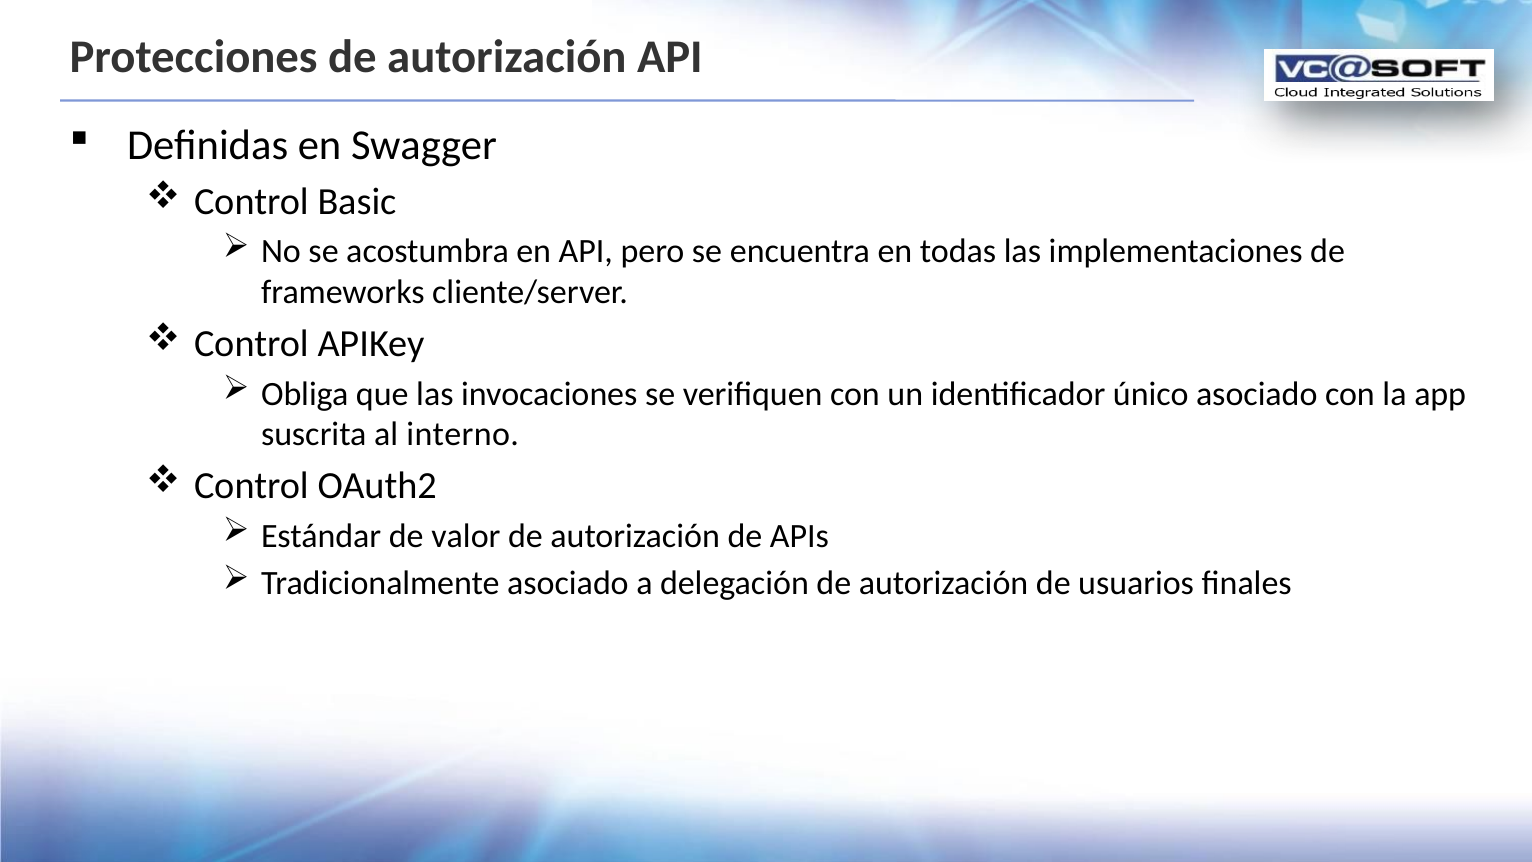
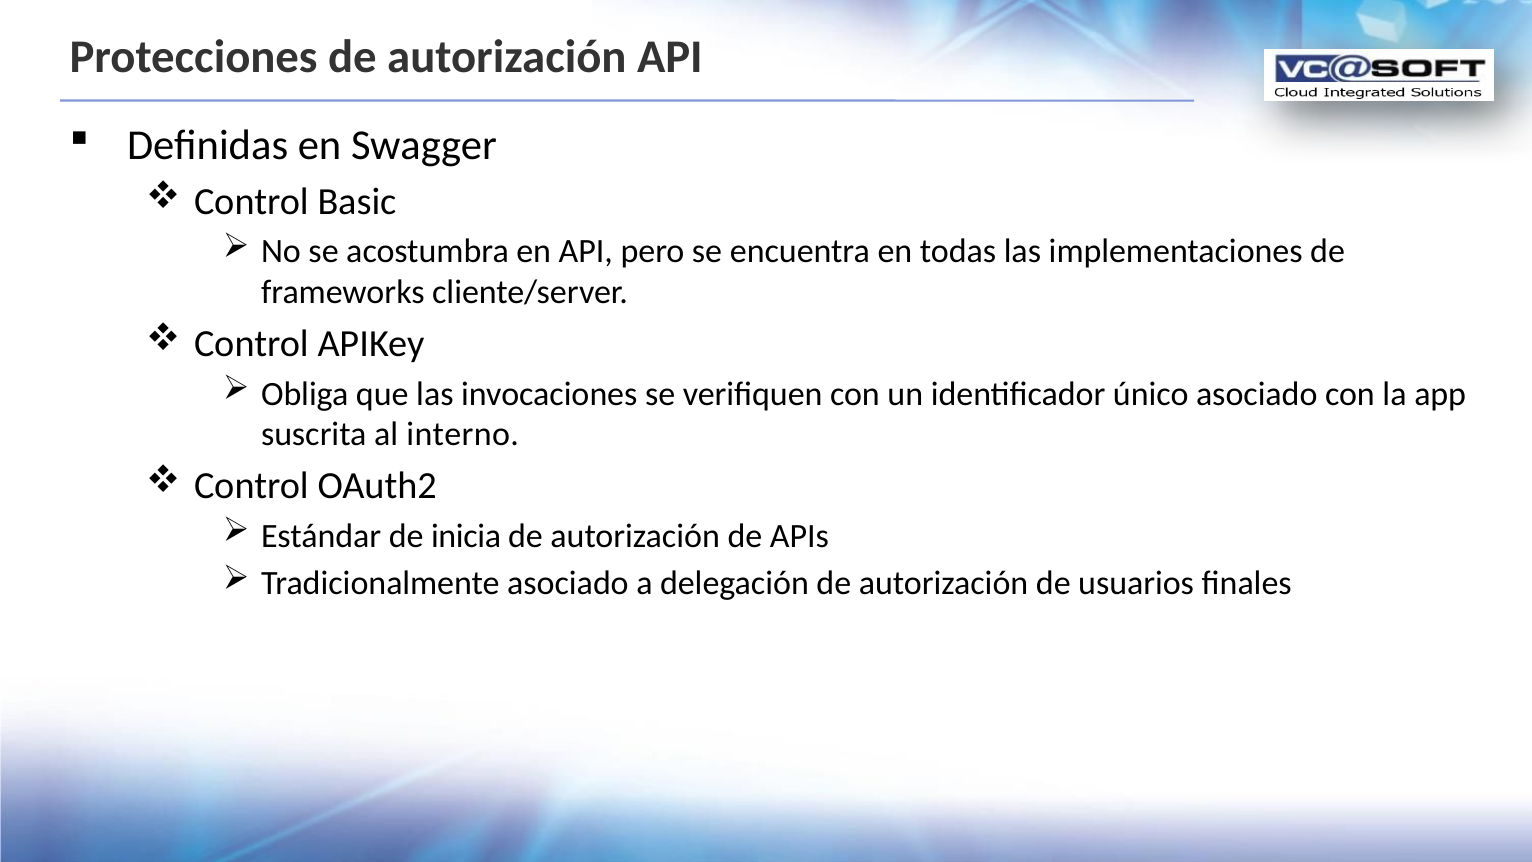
valor: valor -> inicia
